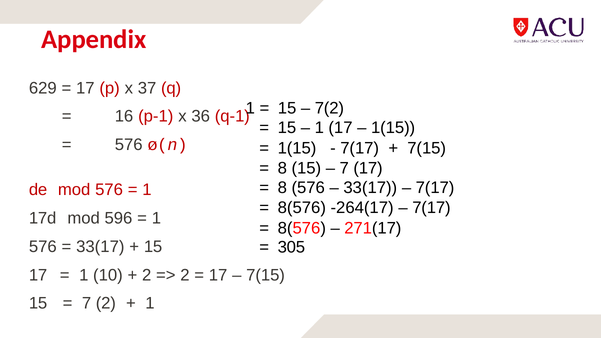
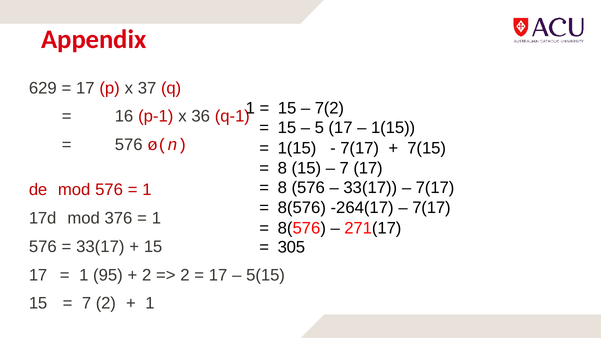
1 at (319, 128): 1 -> 5
596: 596 -> 376
10: 10 -> 95
7(15 at (266, 275): 7(15 -> 5(15
